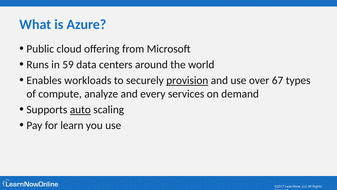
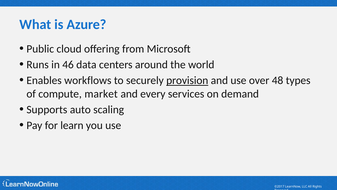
59: 59 -> 46
workloads: workloads -> workflows
67: 67 -> 48
analyze: analyze -> market
auto underline: present -> none
